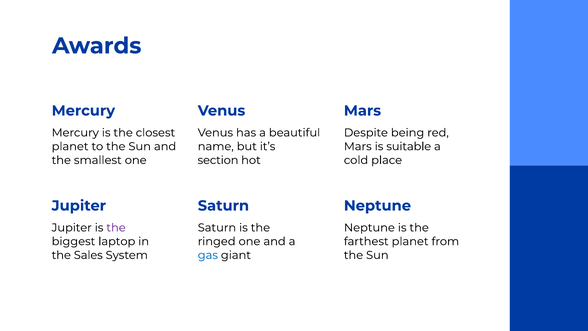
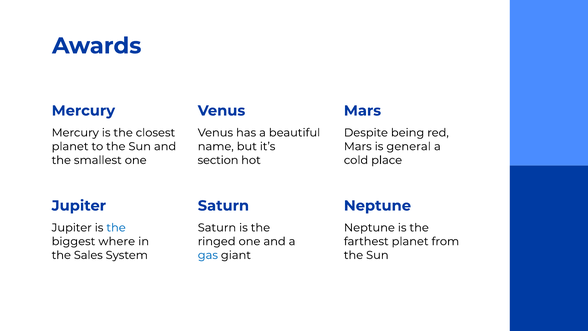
suitable: suitable -> general
the at (116, 228) colour: purple -> blue
laptop: laptop -> where
